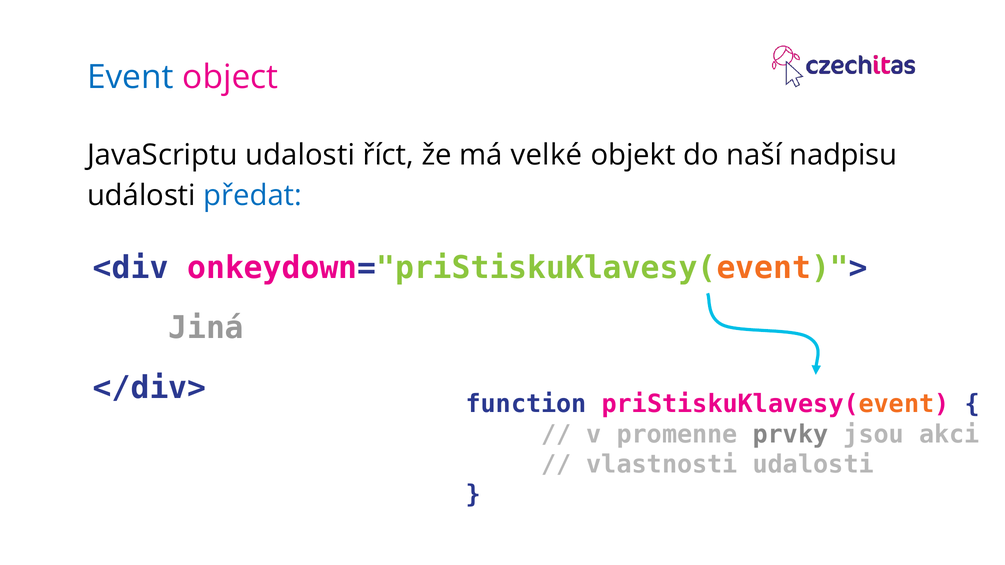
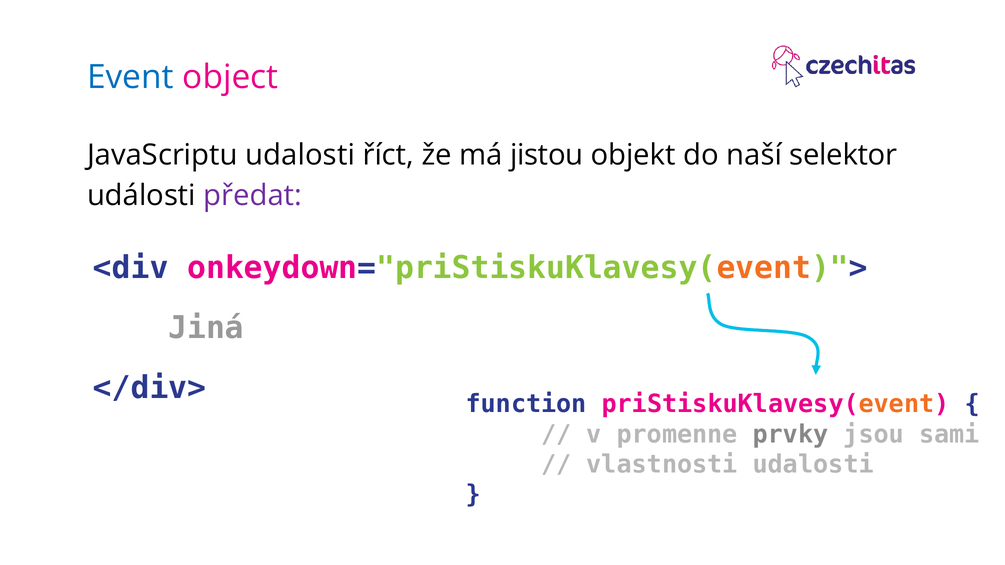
velké: velké -> jistou
nadpisu: nadpisu -> selektor
předat colour: blue -> purple
akci: akci -> sami
